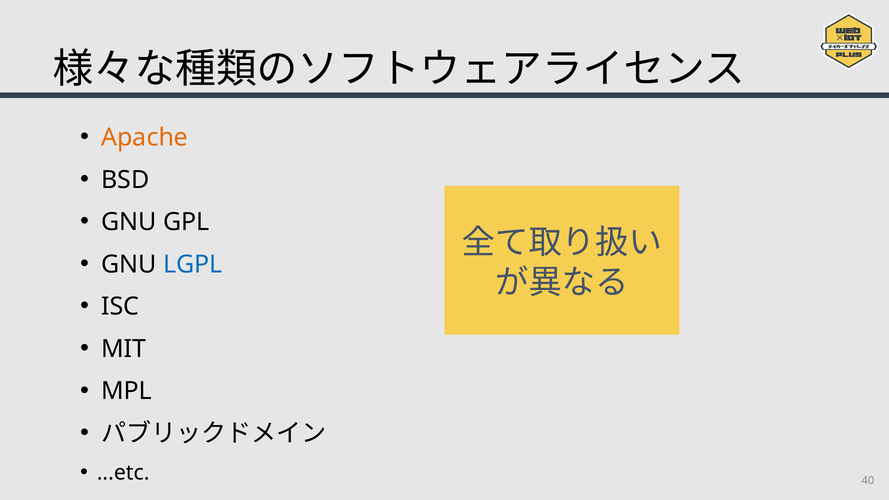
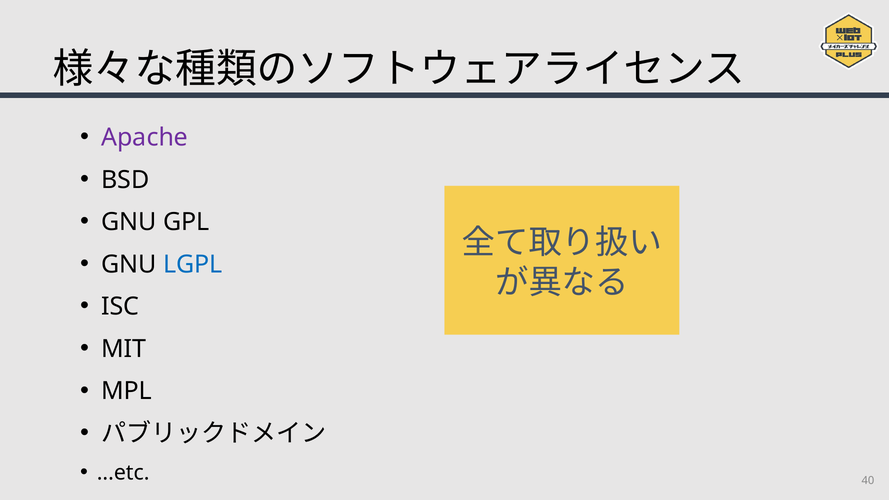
Apache colour: orange -> purple
